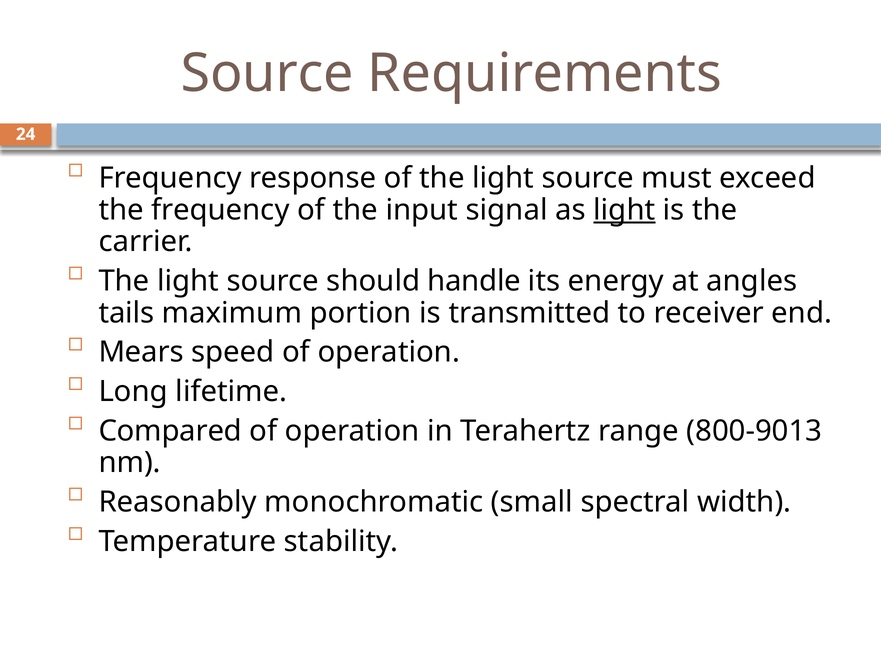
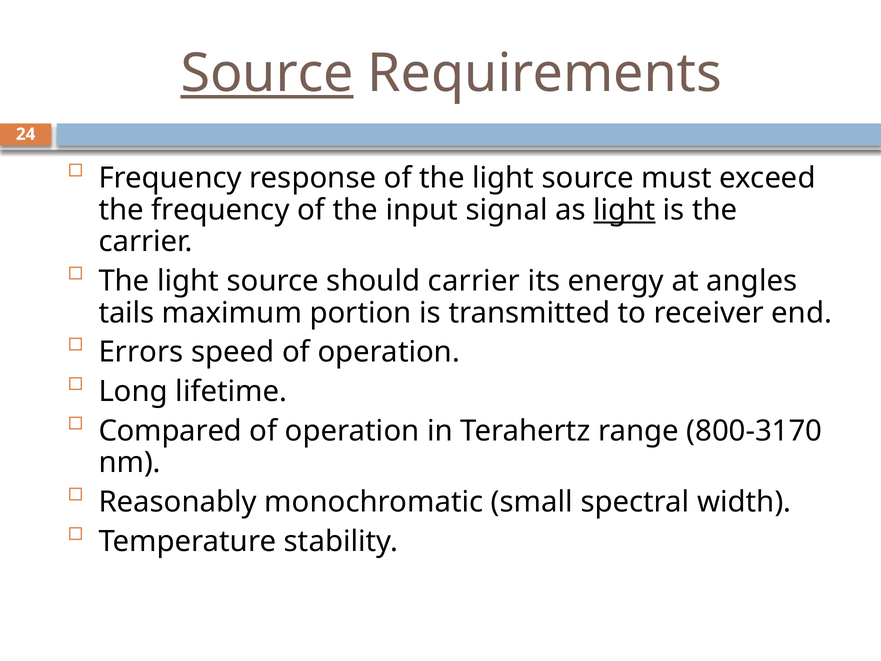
Source at (267, 73) underline: none -> present
should handle: handle -> carrier
Mears: Mears -> Errors
800-9013: 800-9013 -> 800-3170
